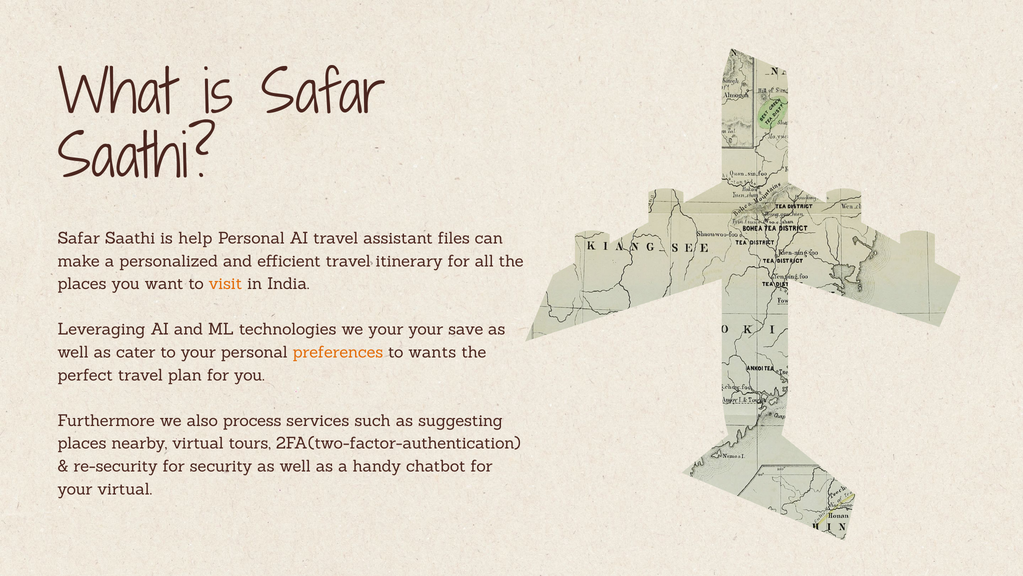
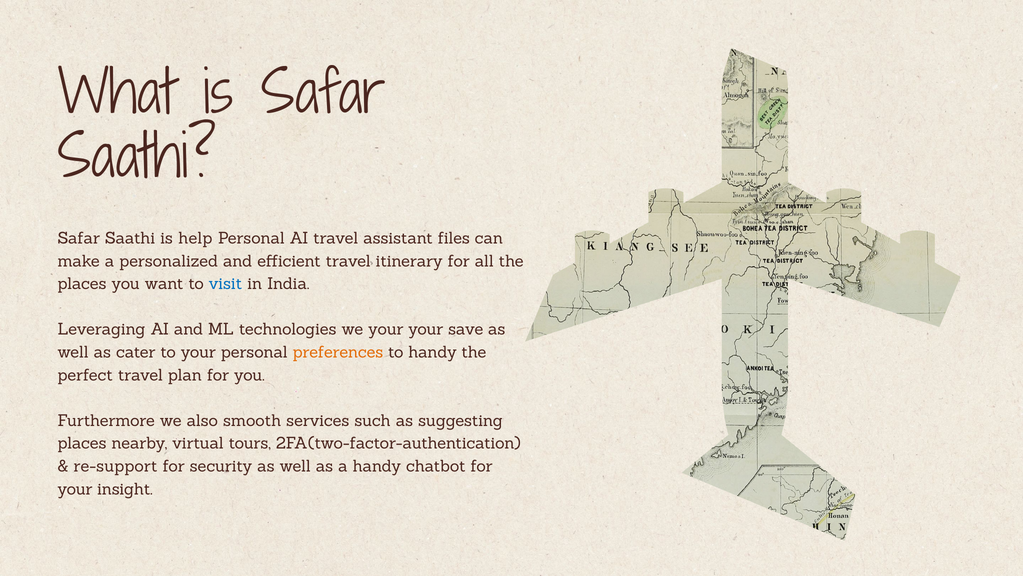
visit colour: orange -> blue
to wants: wants -> handy
process: process -> smooth
re-security: re-security -> re-support
your virtual: virtual -> insight
